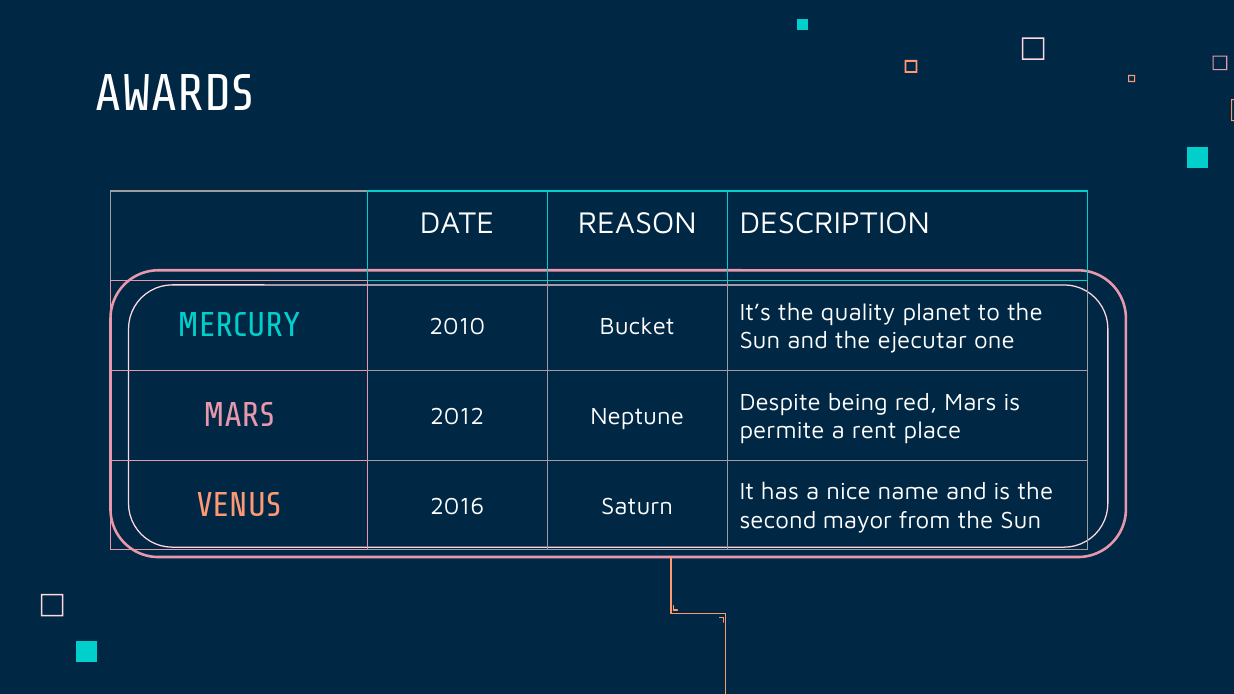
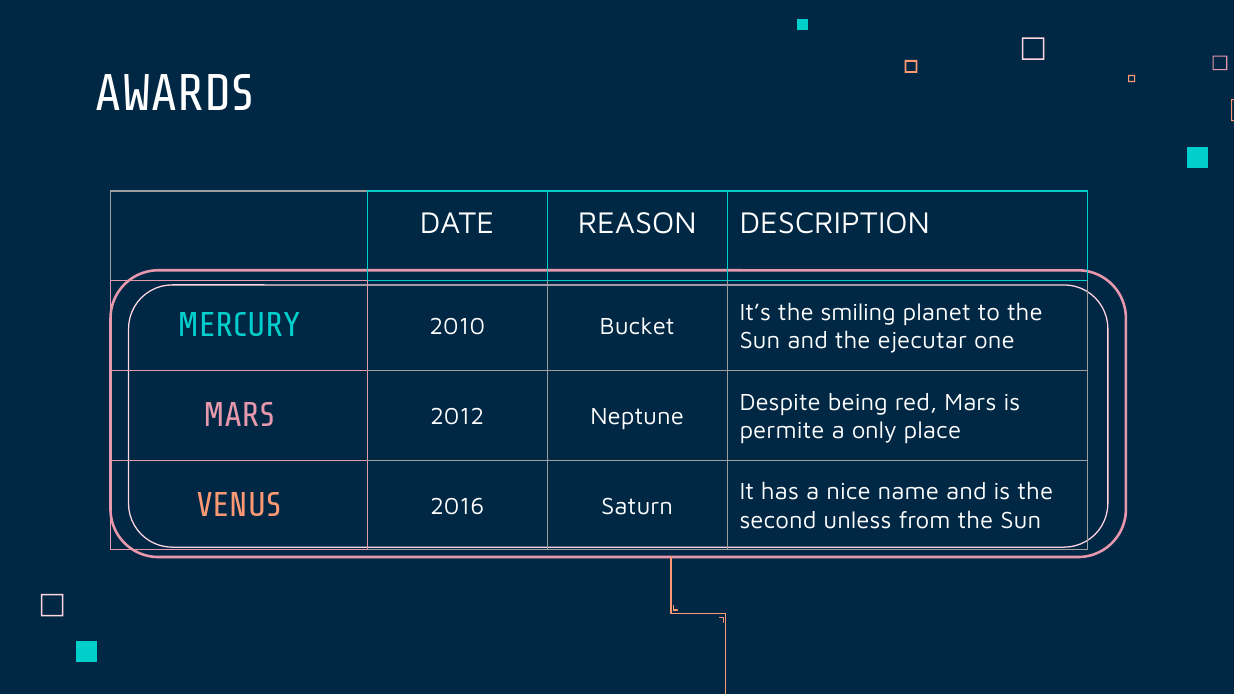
quality: quality -> smiling
rent: rent -> only
mayor: mayor -> unless
